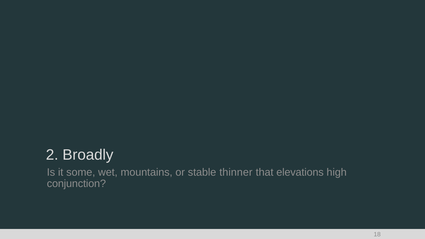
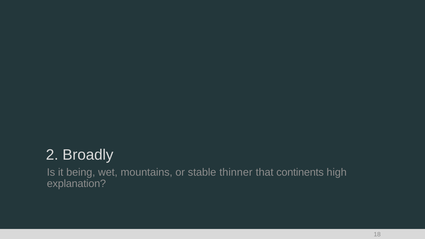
some: some -> being
elevations: elevations -> continents
conjunction: conjunction -> explanation
